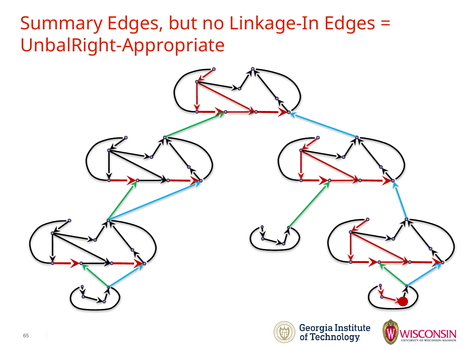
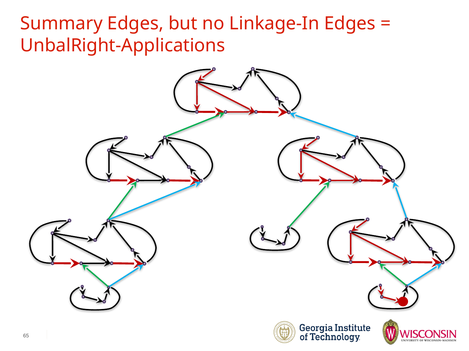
UnbalRight-Appropriate: UnbalRight-Appropriate -> UnbalRight-Applications
